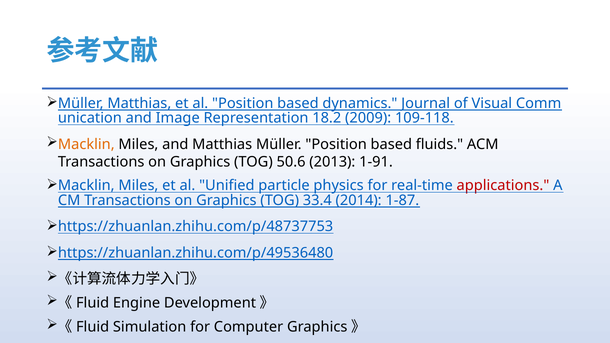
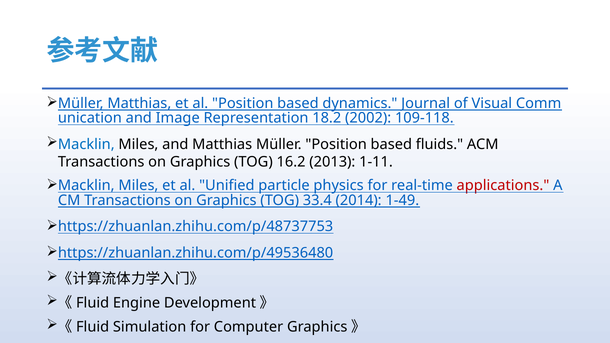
2009: 2009 -> 2002
Macklin at (86, 144) colour: orange -> blue
50.6: 50.6 -> 16.2
1-91: 1-91 -> 1-11
1-87: 1-87 -> 1-49
